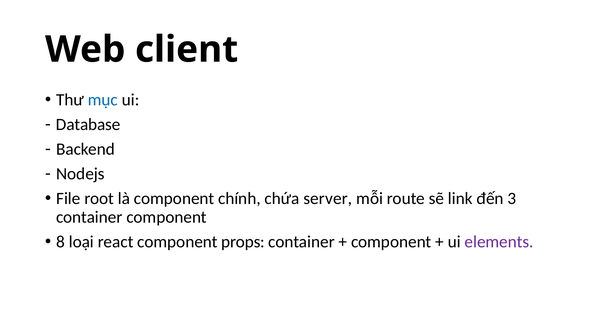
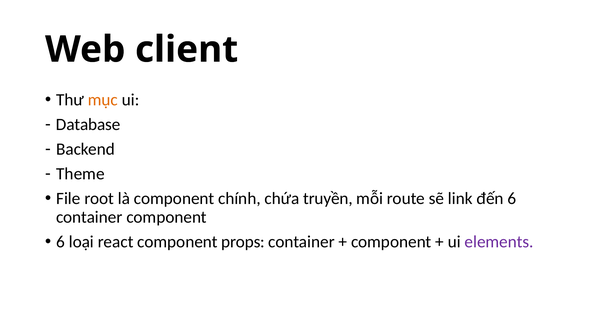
mục colour: blue -> orange
Nodejs: Nodejs -> Theme
server: server -> truyền
đến 3: 3 -> 6
8 at (61, 242): 8 -> 6
